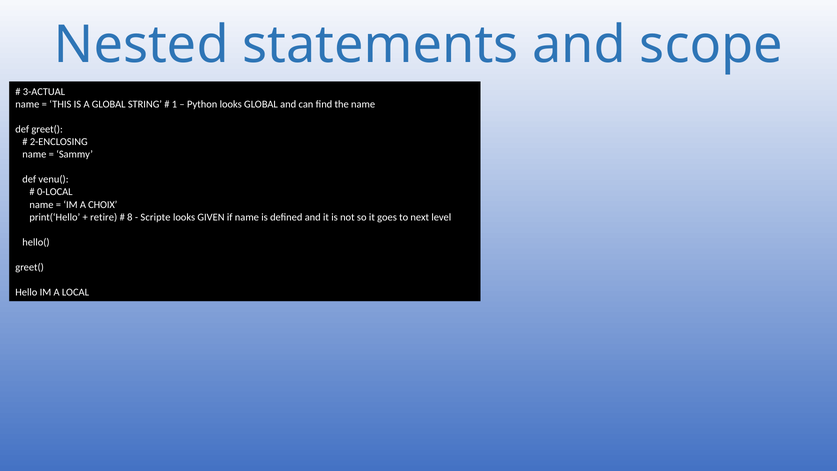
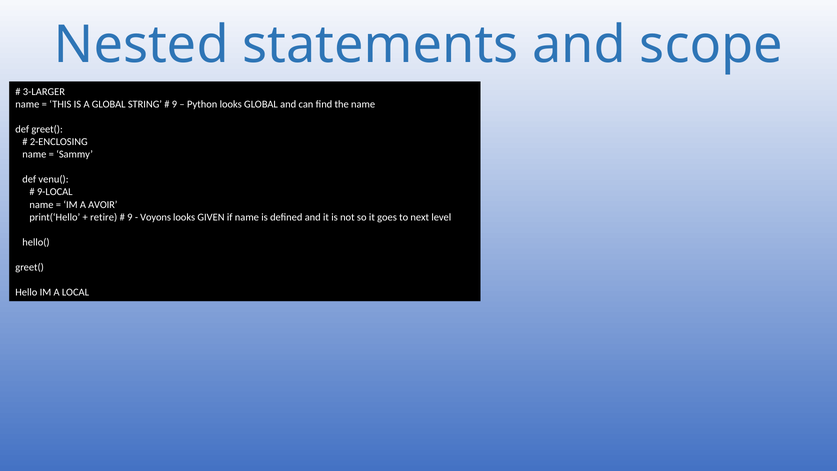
3-ACTUAL: 3-ACTUAL -> 3-LARGER
1 at (175, 104): 1 -> 9
0-LOCAL: 0-LOCAL -> 9-LOCAL
CHOIX: CHOIX -> AVOIR
8 at (130, 217): 8 -> 9
Scripte: Scripte -> Voyons
